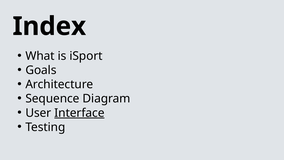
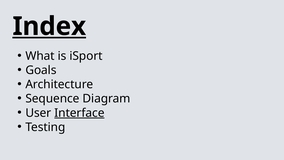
Index underline: none -> present
